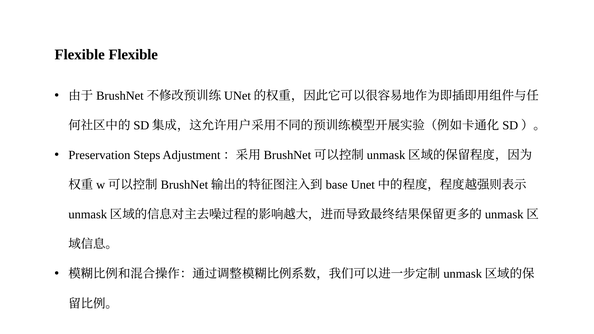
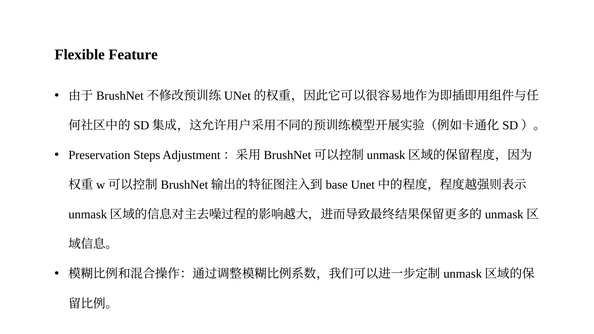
Flexible Flexible: Flexible -> Feature
